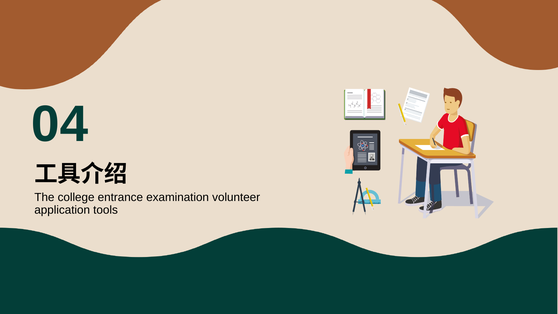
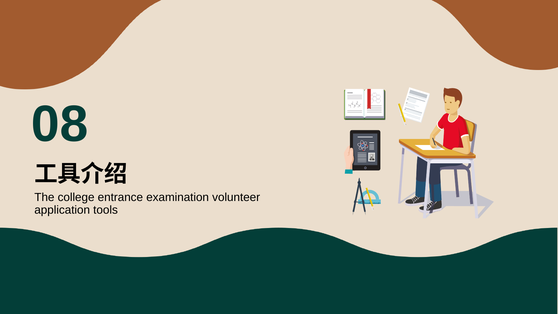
4: 4 -> 8
